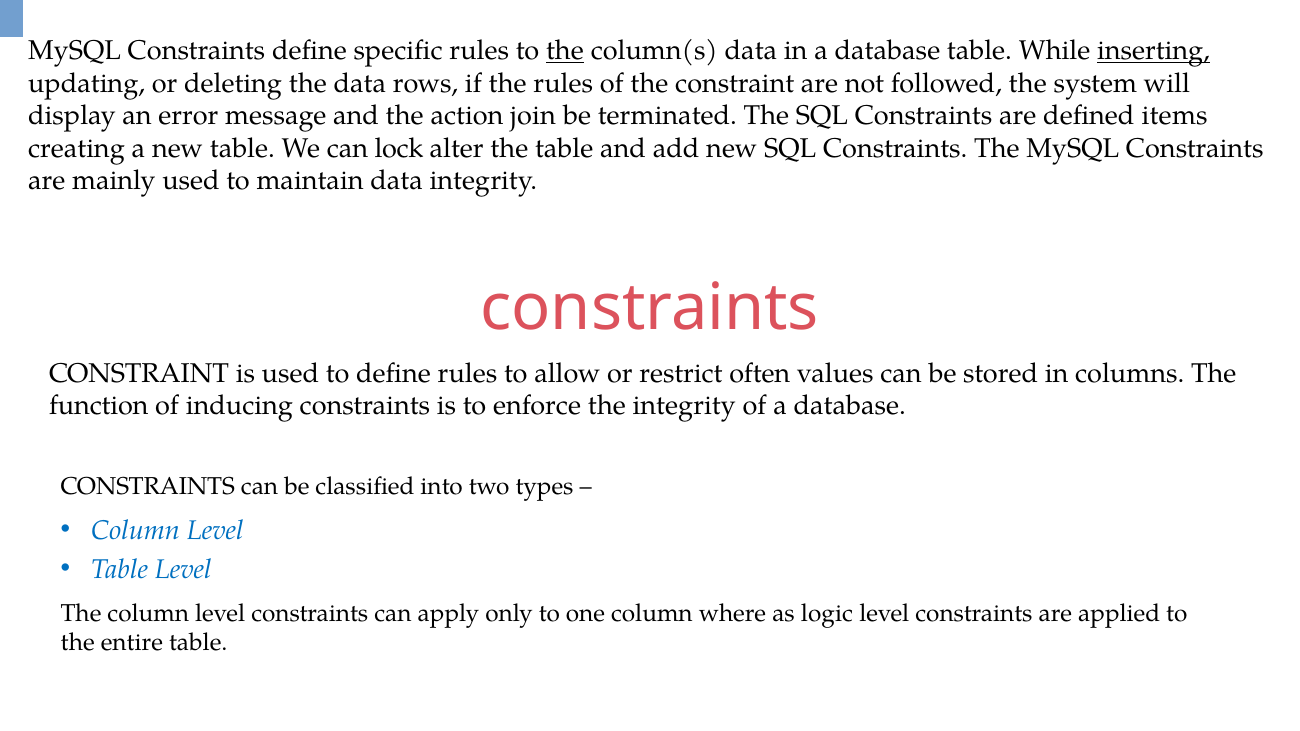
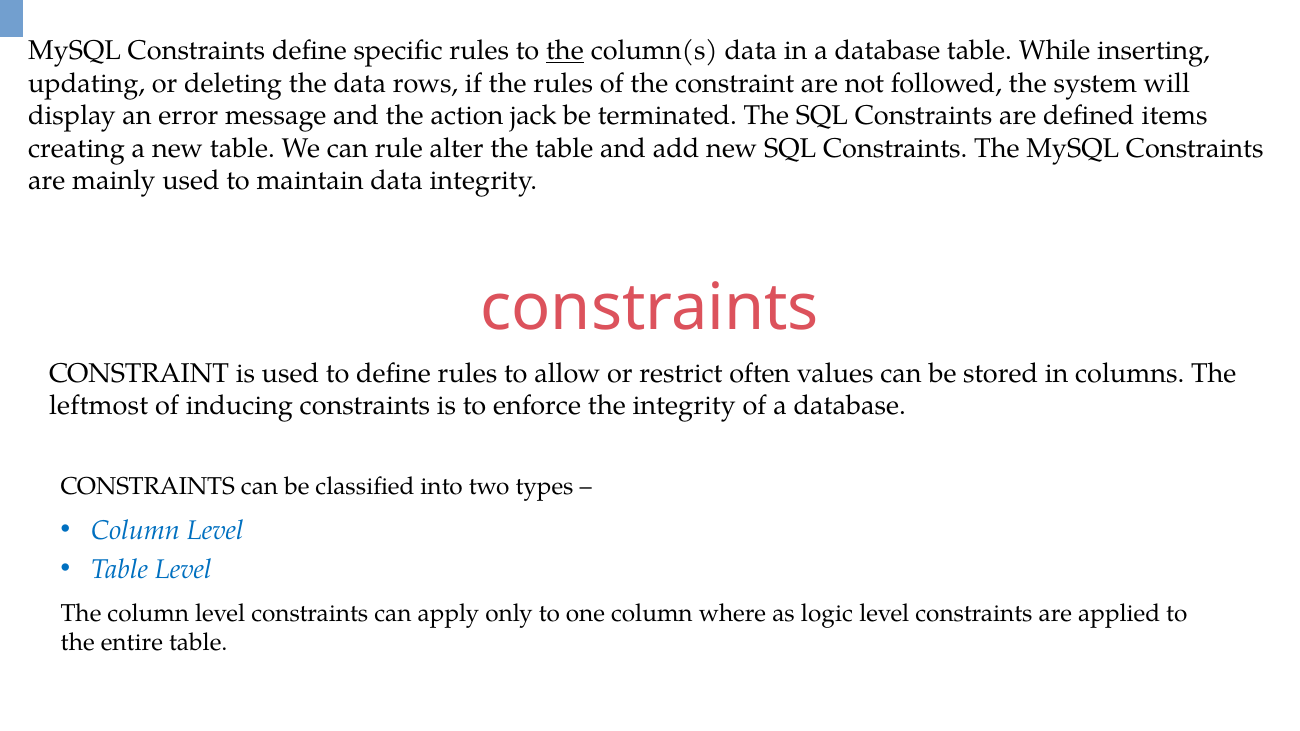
inserting underline: present -> none
join: join -> jack
lock: lock -> rule
function: function -> leftmost
